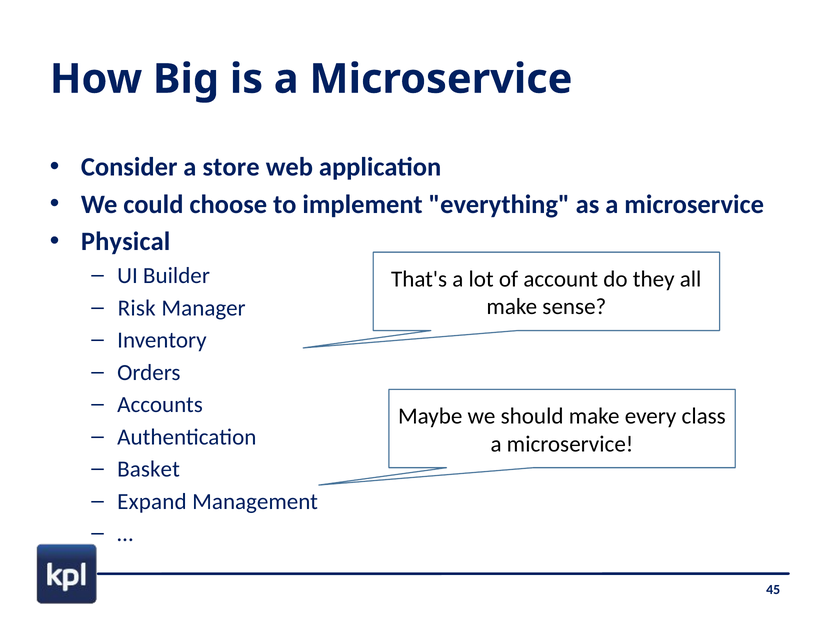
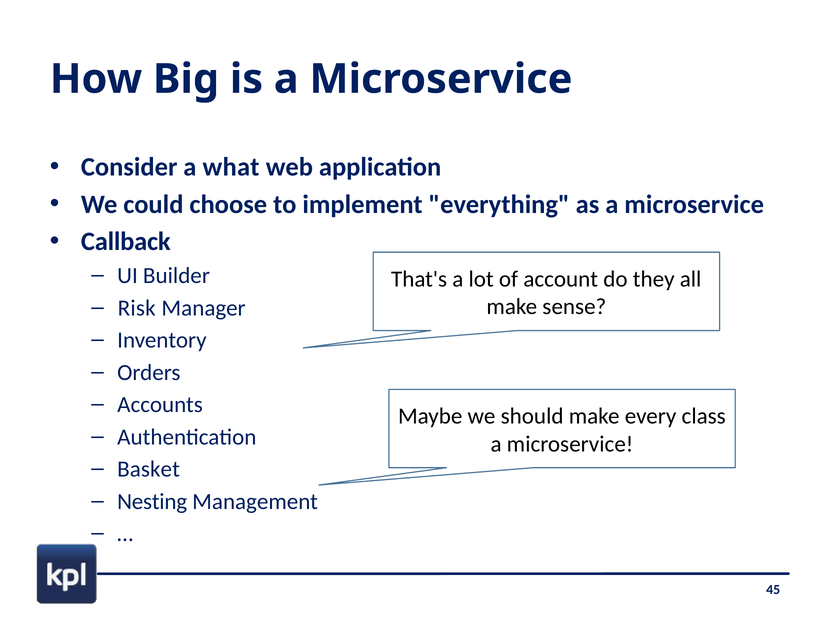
store: store -> what
Physical: Physical -> Callback
Expand: Expand -> Nesting
